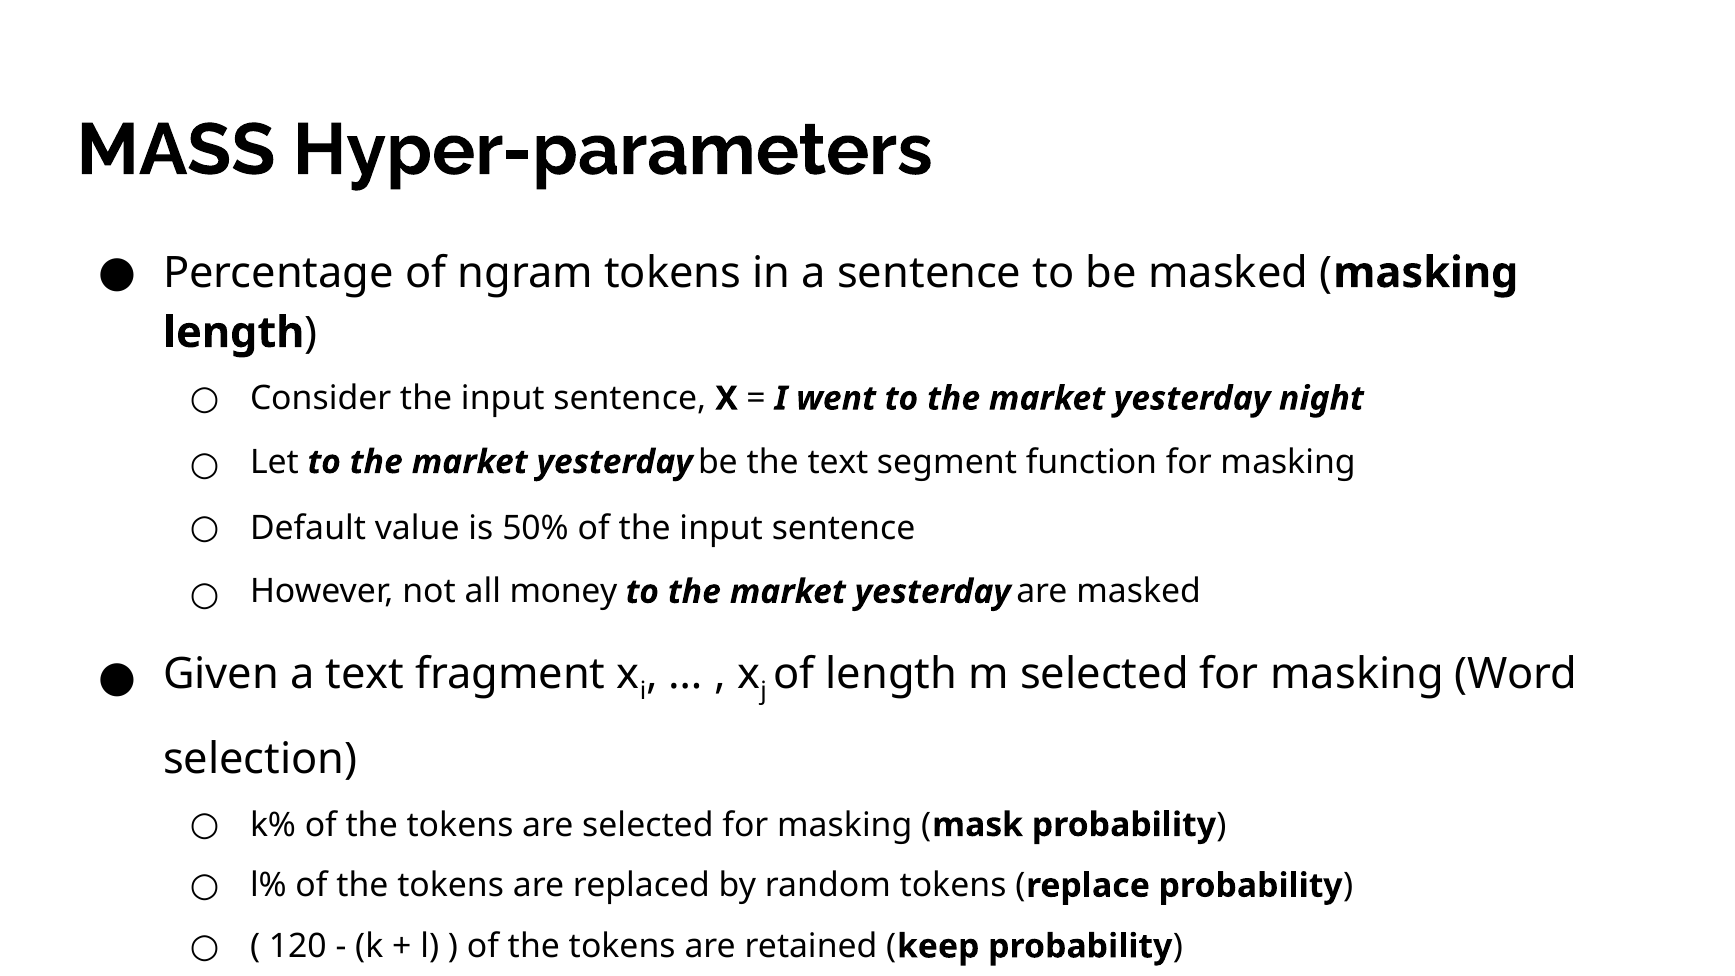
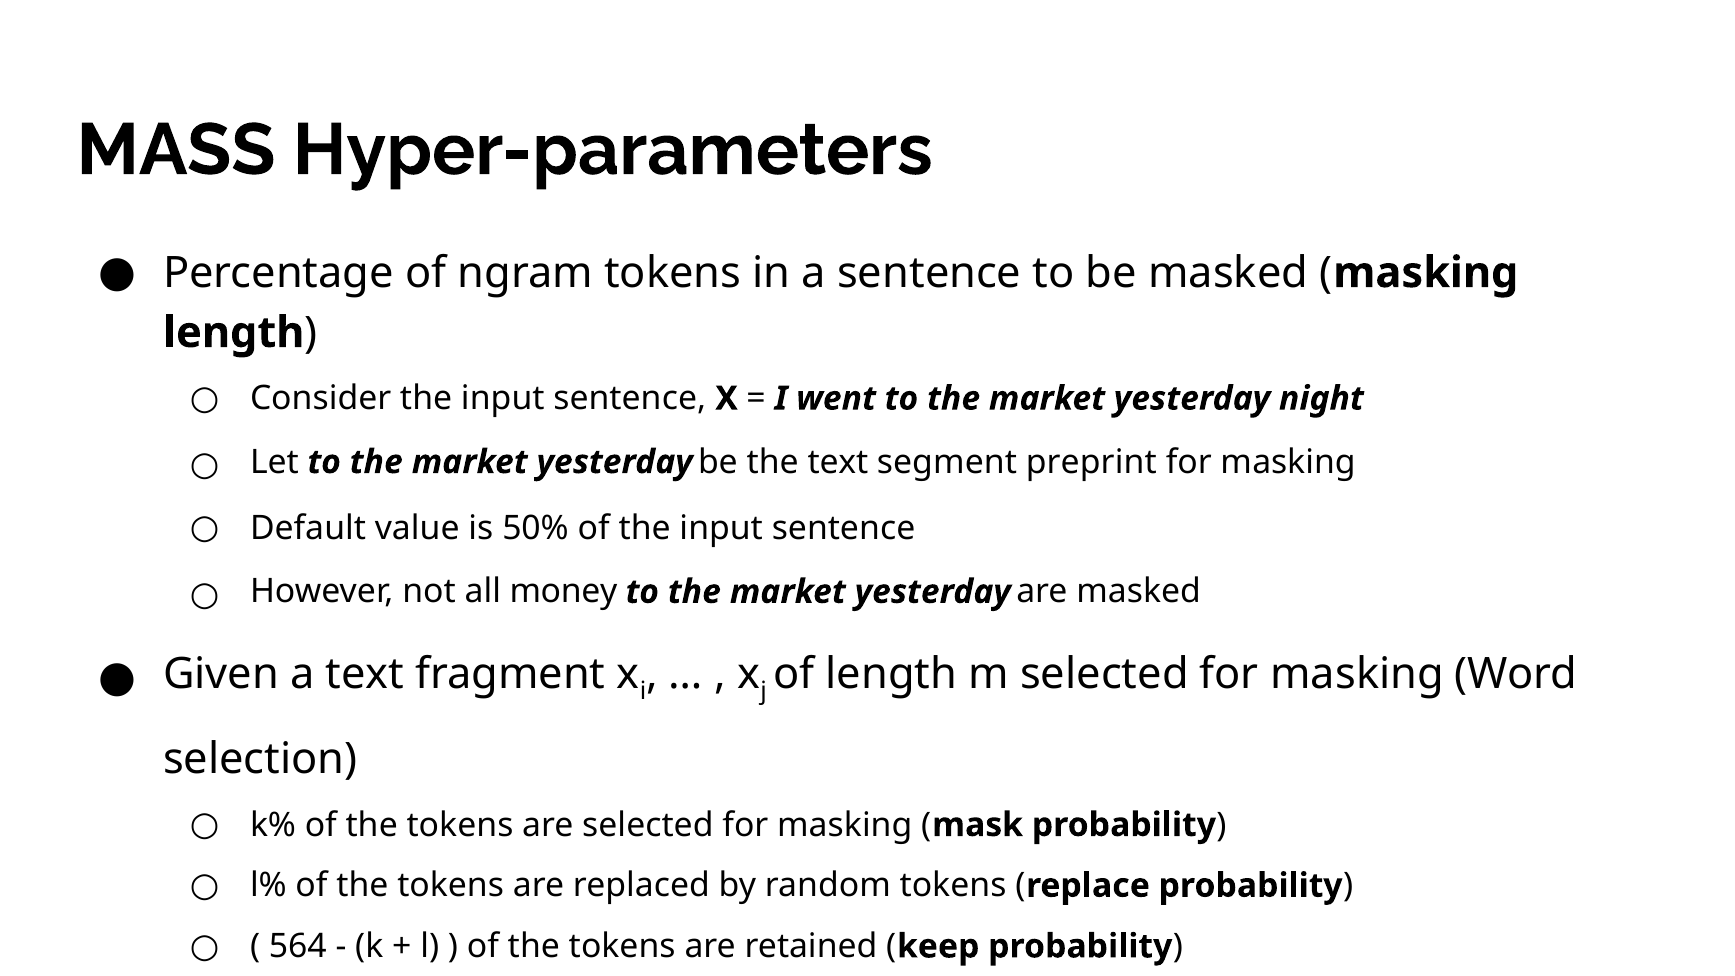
function: function -> preprint
120: 120 -> 564
